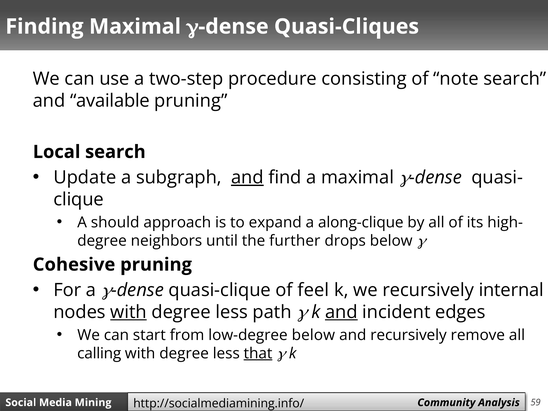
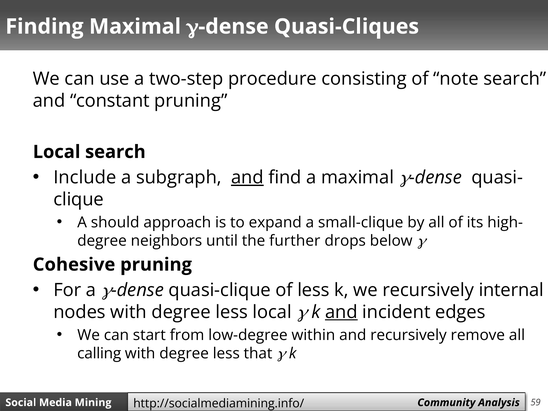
available: available -> constant
Update: Update -> Include
along-clique: along-clique -> small-clique
of feel: feel -> less
with at (129, 312) underline: present -> none
less path: path -> local
low-degree below: below -> within
that underline: present -> none
